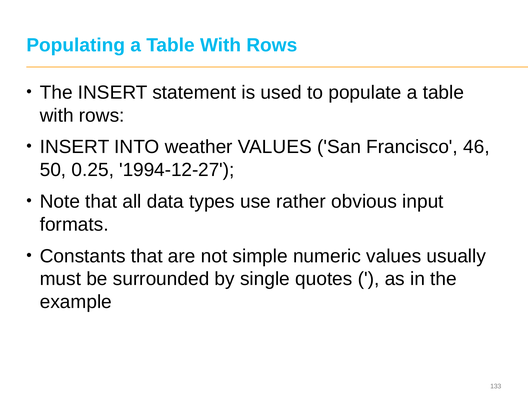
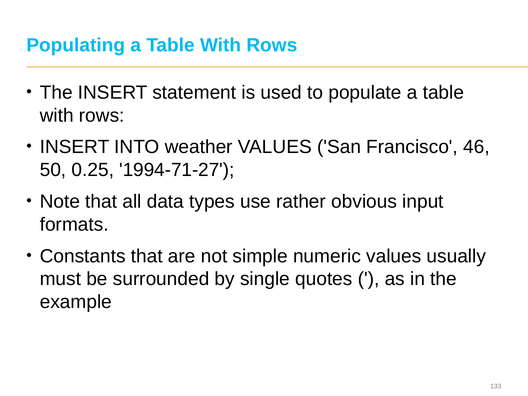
1994-12-27: 1994-12-27 -> 1994-71-27
